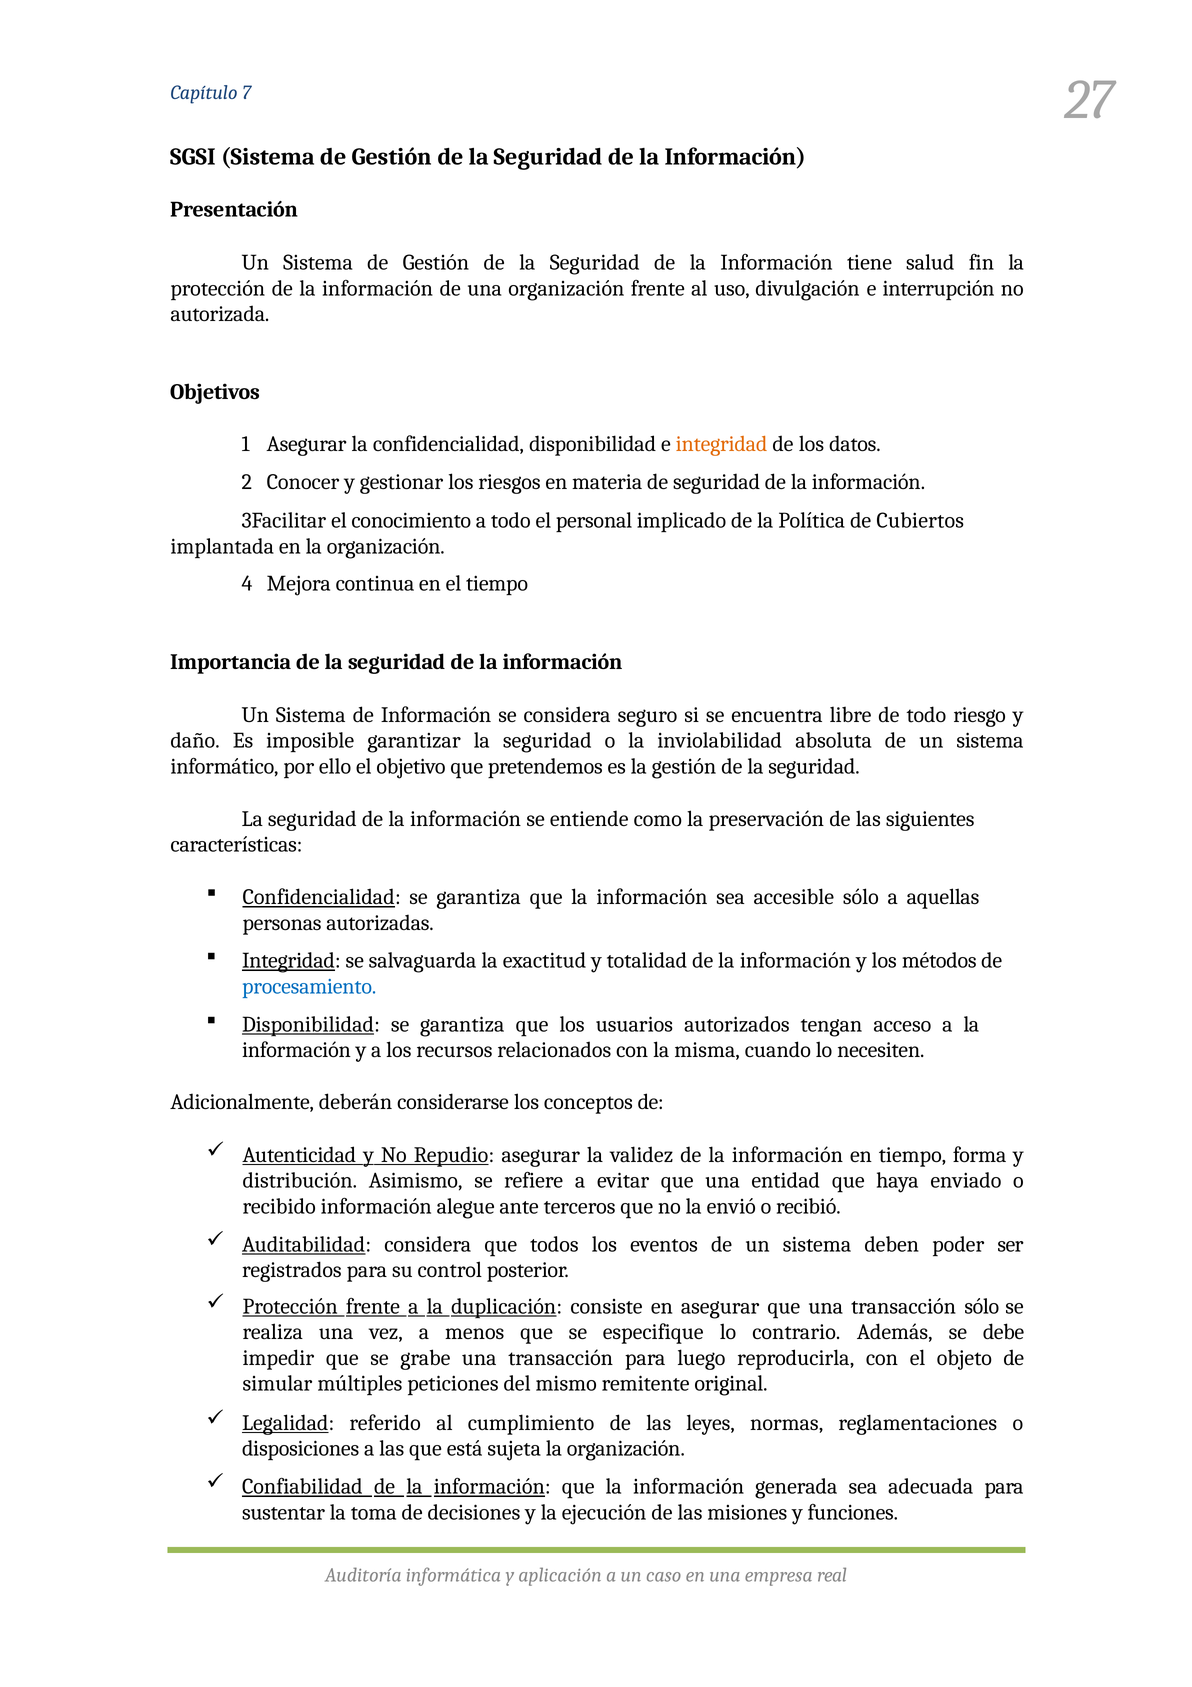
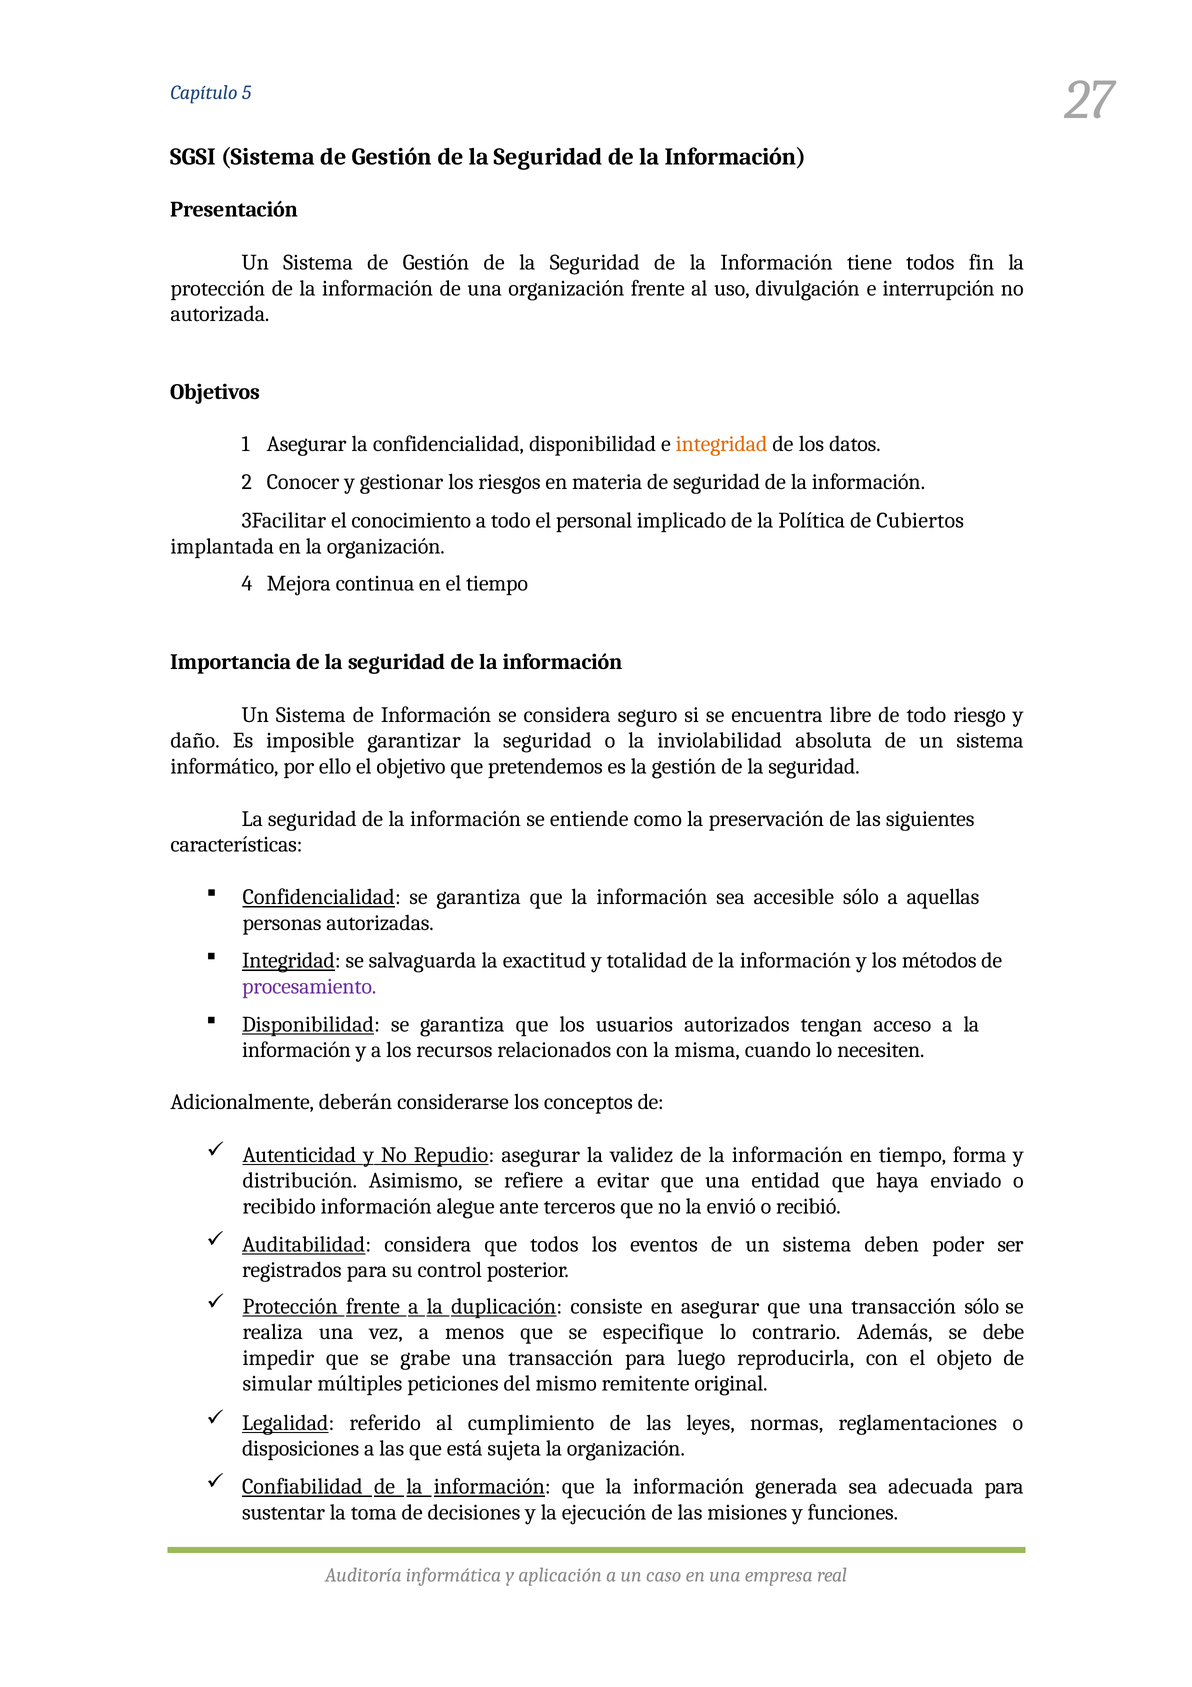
7: 7 -> 5
tiene salud: salud -> todos
procesamiento colour: blue -> purple
